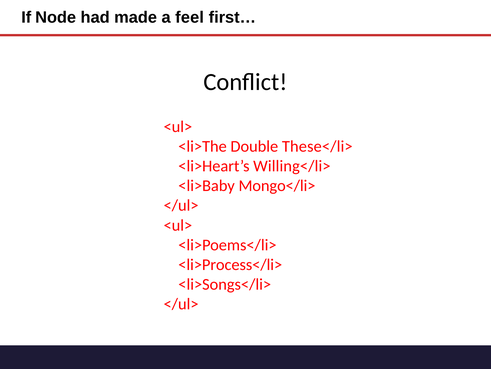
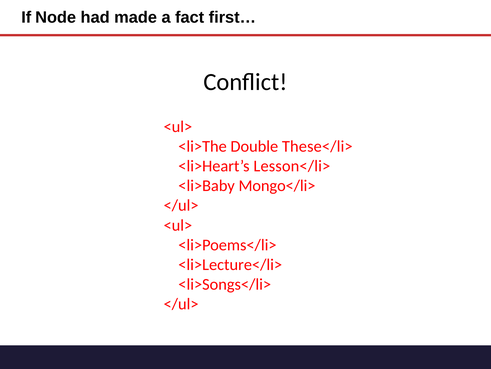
feel: feel -> fact
Willing</li>: Willing</li> -> Lesson</li>
<li>Process</li>: <li>Process</li> -> <li>Lecture</li>
